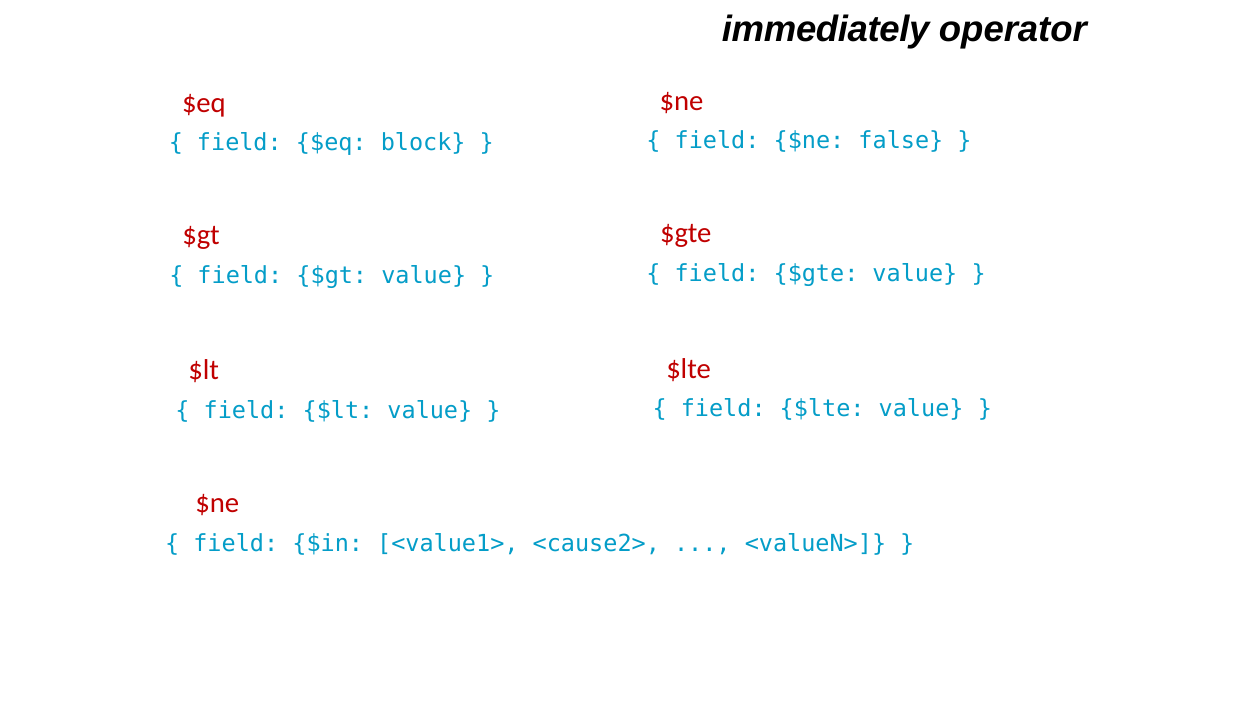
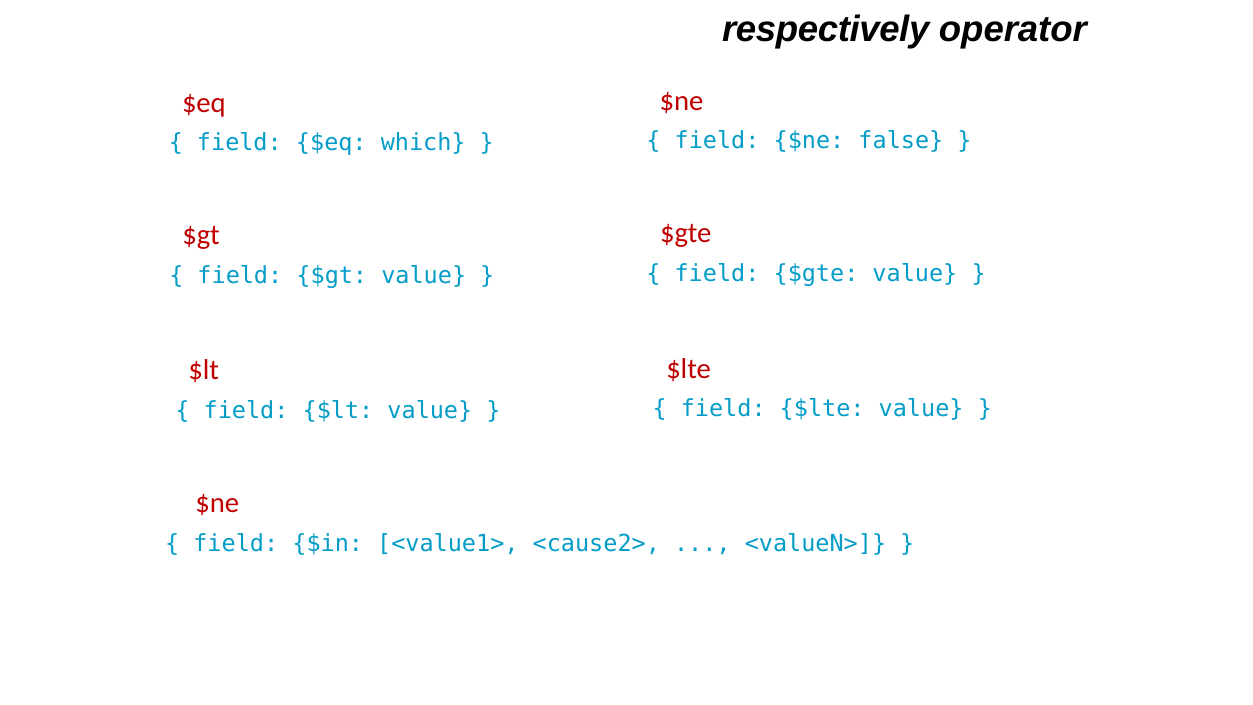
immediately: immediately -> respectively
block: block -> which
